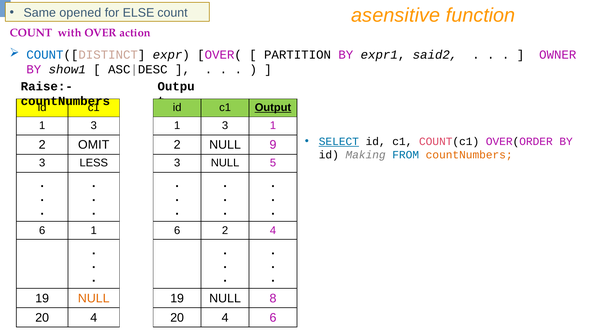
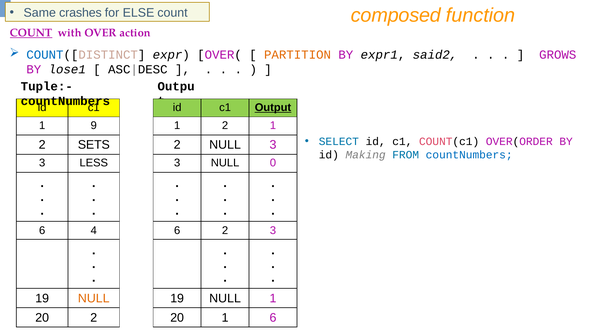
opened: opened -> crashes
asensitive: asensitive -> composed
COUNT at (31, 33) underline: none -> present
PARTITION colour: black -> orange
OWNER: OWNER -> GROWS
show1: show1 -> lose1
Raise:-: Raise:- -> Tuple:-
3 at (94, 126): 3 -> 9
3 at (225, 126): 3 -> 2
SELECT underline: present -> none
OMIT: OMIT -> SETS
NULL 9: 9 -> 3
countNumbers at (469, 155) colour: orange -> blue
5: 5 -> 0
6 1: 1 -> 4
2 4: 4 -> 3
NULL 8: 8 -> 1
4 at (94, 318): 4 -> 2
4 at (225, 318): 4 -> 1
